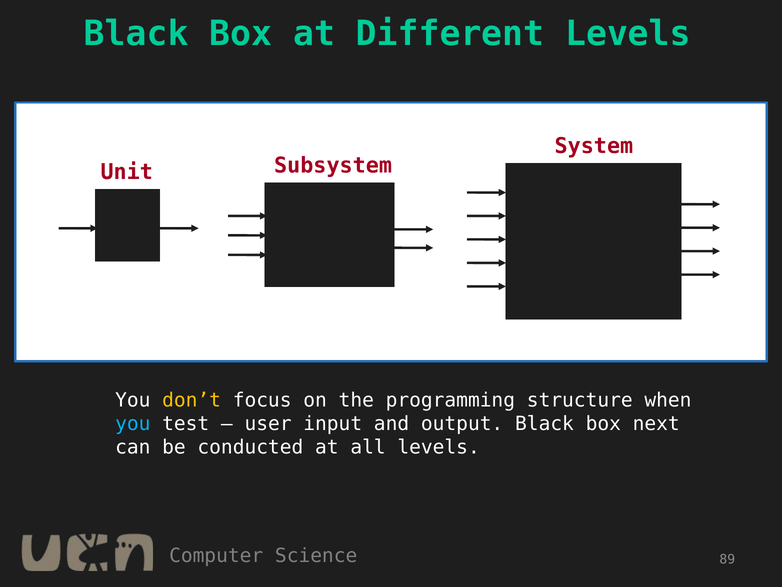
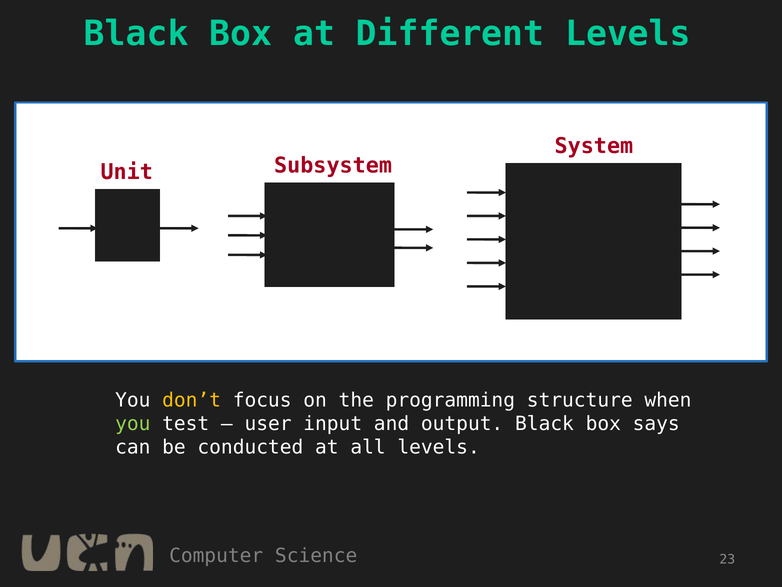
you at (133, 424) colour: light blue -> light green
next: next -> says
89: 89 -> 23
